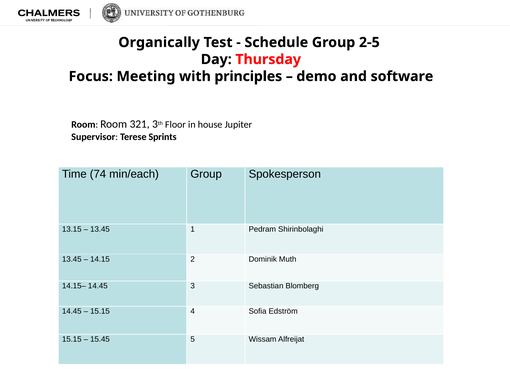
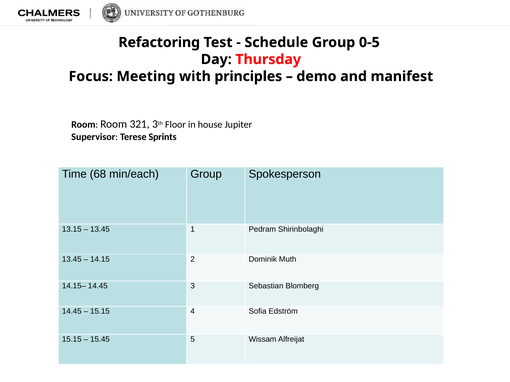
Organically: Organically -> Refactoring
2-5: 2-5 -> 0-5
software: software -> manifest
74: 74 -> 68
